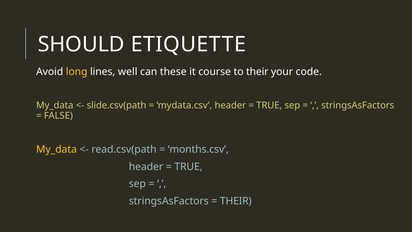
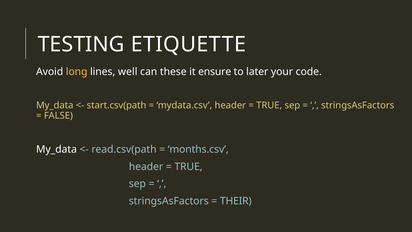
SHOULD: SHOULD -> TESTING
course: course -> ensure
to their: their -> later
slide.csv(path: slide.csv(path -> start.csv(path
My_data at (57, 149) colour: yellow -> white
